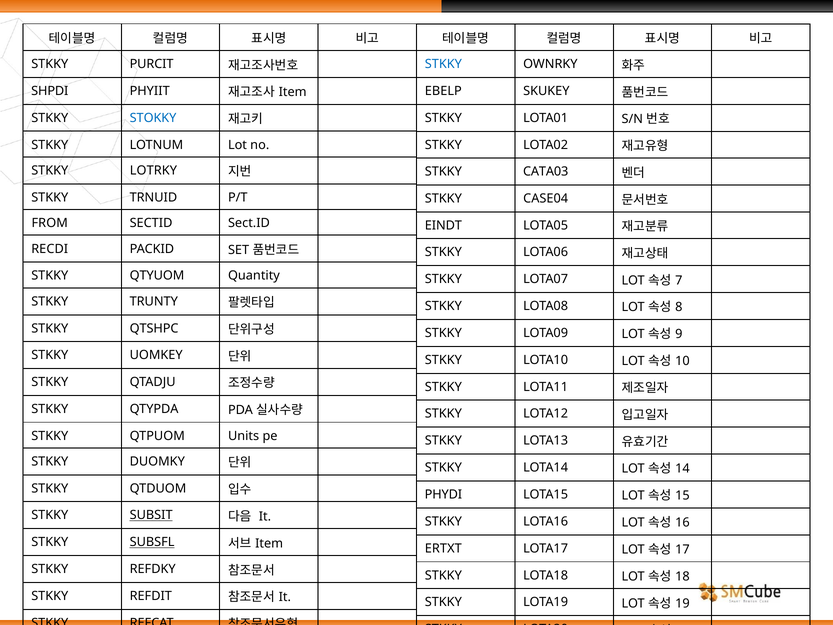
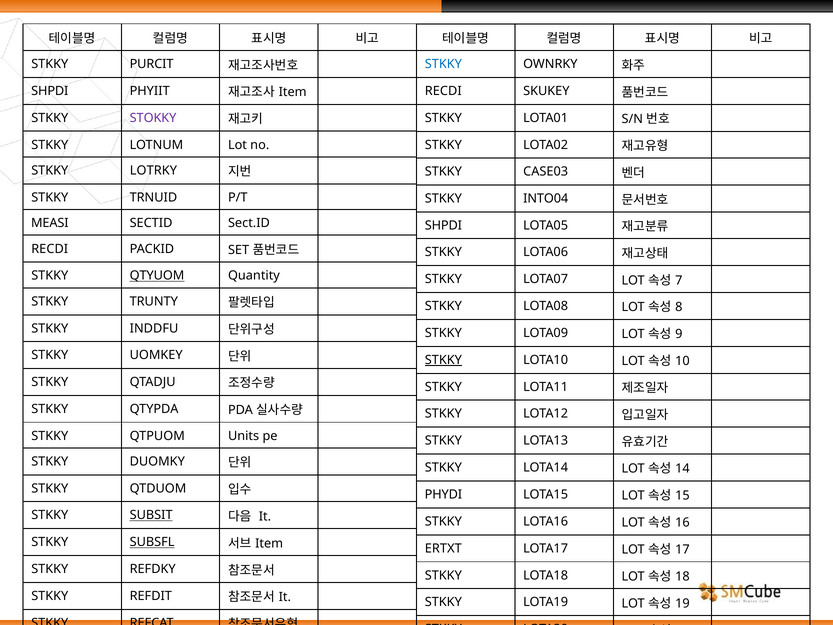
EBELP at (443, 91): EBELP -> RECDI
STOKKY colour: blue -> purple
CATA03: CATA03 -> CASE03
CASE04: CASE04 -> INTO04
FROM: FROM -> MEASI
EINDT at (443, 225): EINDT -> SHPDI
QTYUOM underline: none -> present
QTSHPC: QTSHPC -> INDDFU
STKKY at (443, 360) underline: none -> present
